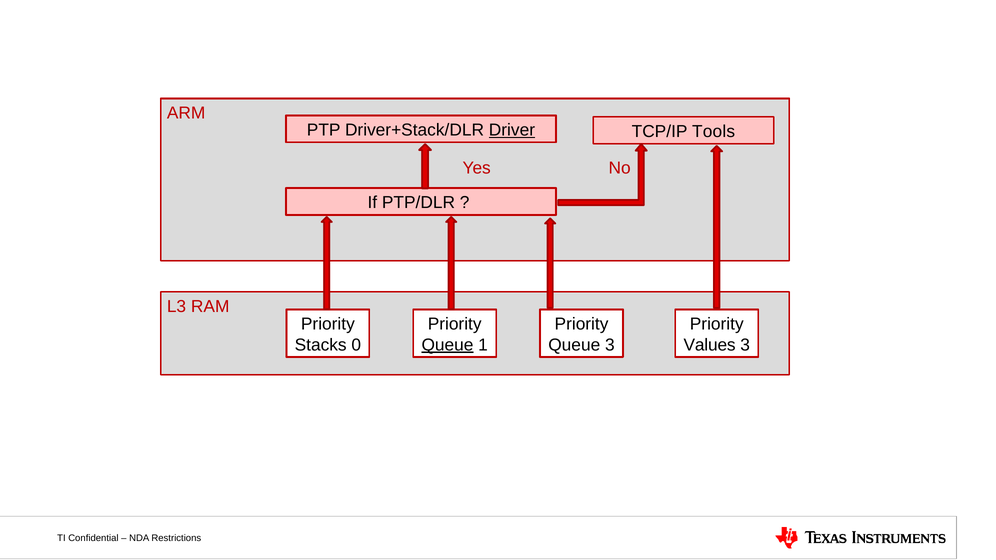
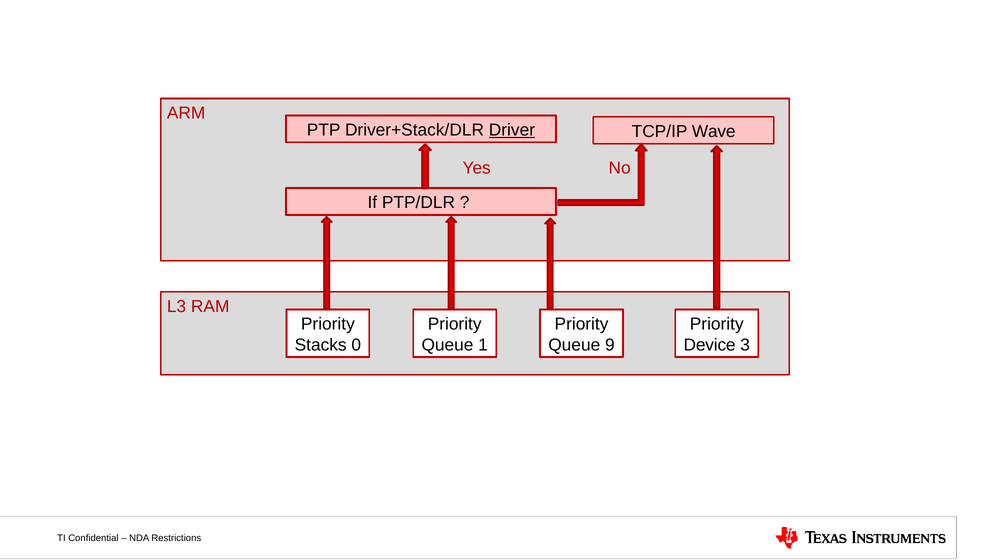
Tools: Tools -> Wave
Queue at (447, 345) underline: present -> none
Queue 3: 3 -> 9
Values: Values -> Device
